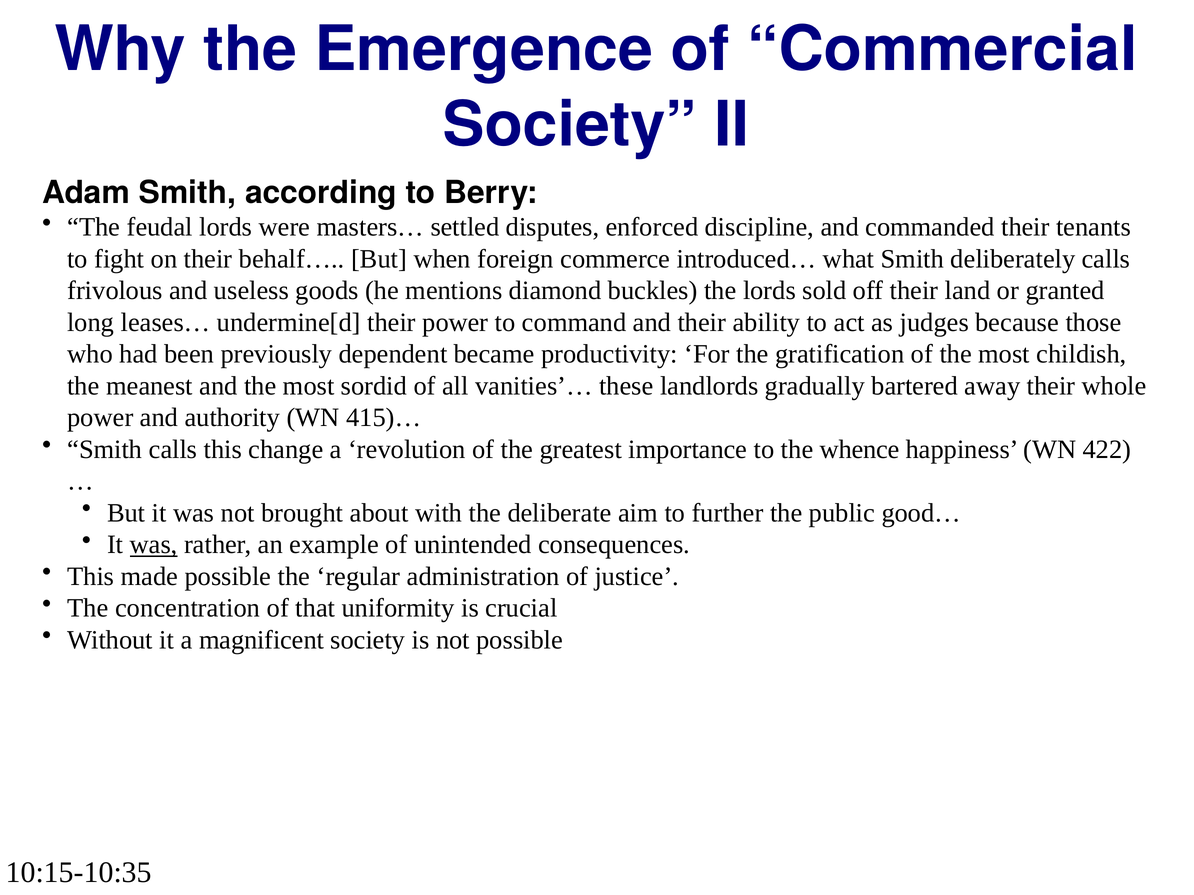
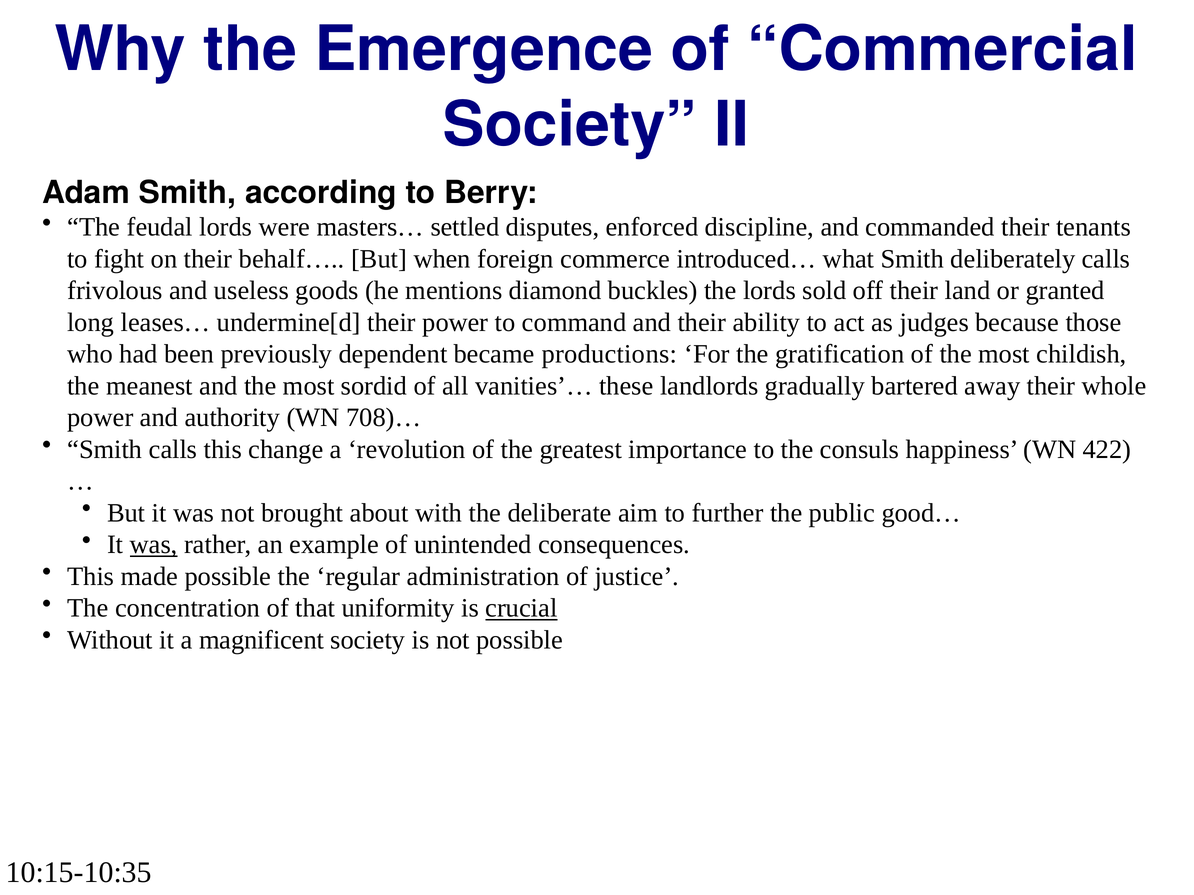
productivity: productivity -> productions
415)…: 415)… -> 708)…
whence: whence -> consuls
crucial underline: none -> present
